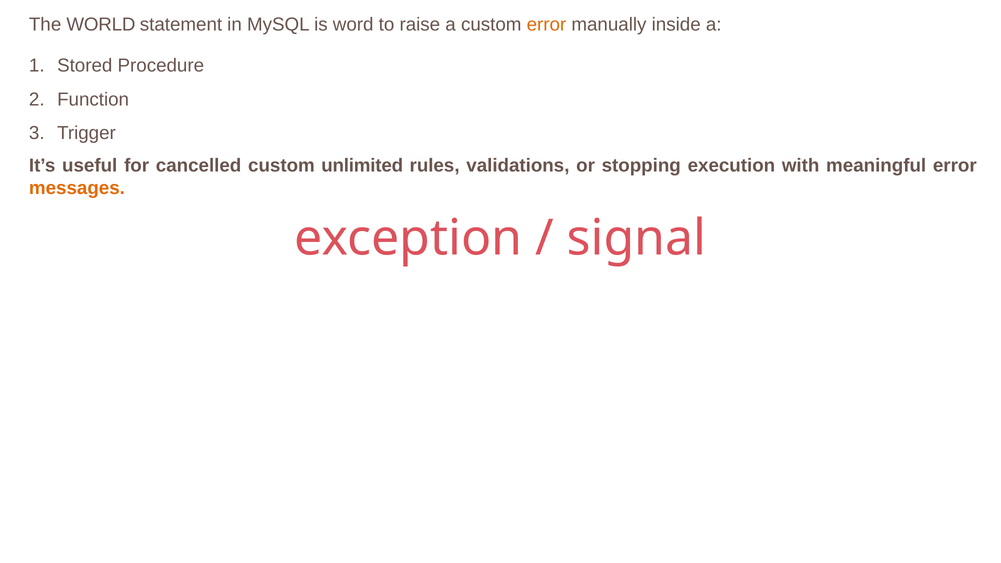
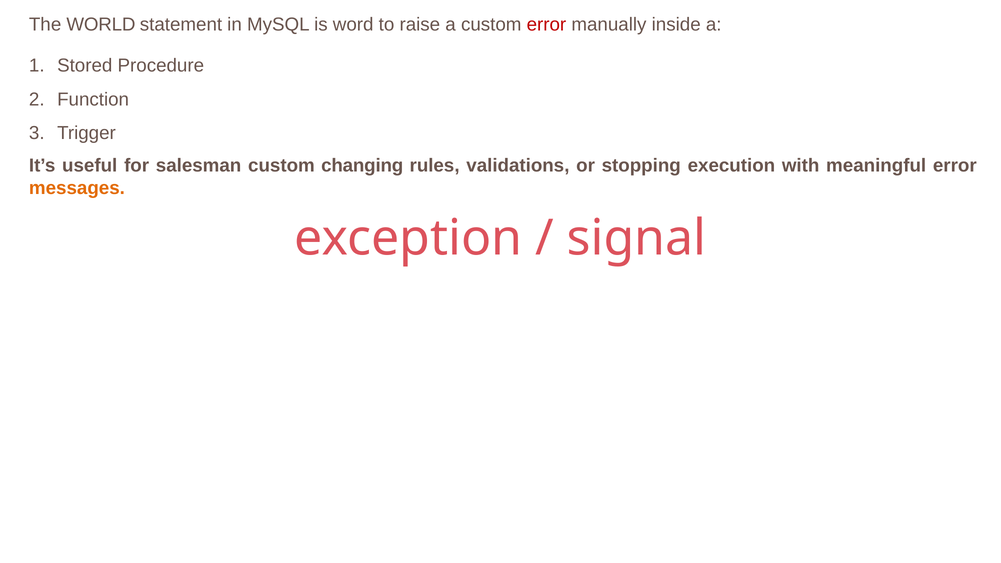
error at (546, 24) colour: orange -> red
cancelled: cancelled -> salesman
unlimited: unlimited -> changing
